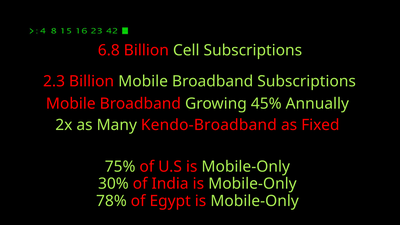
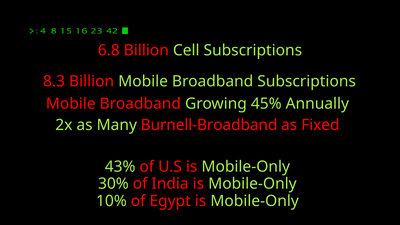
2.3: 2.3 -> 8.3
Kendo-Broadband: Kendo-Broadband -> Burnell-Broadband
75%: 75% -> 43%
78%: 78% -> 10%
